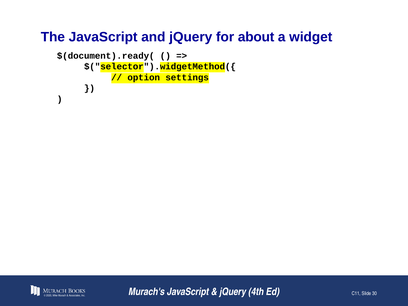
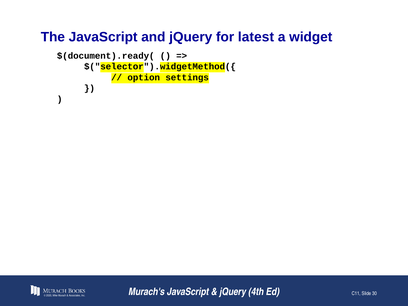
about: about -> latest
